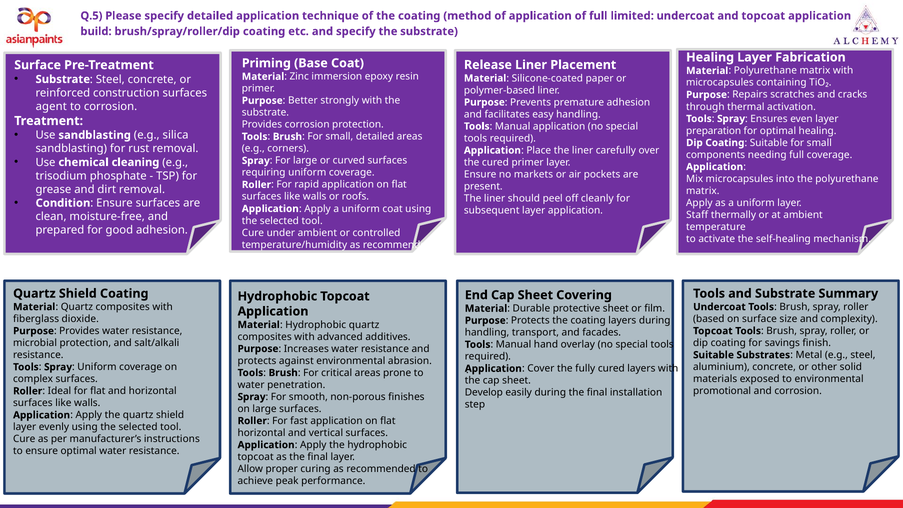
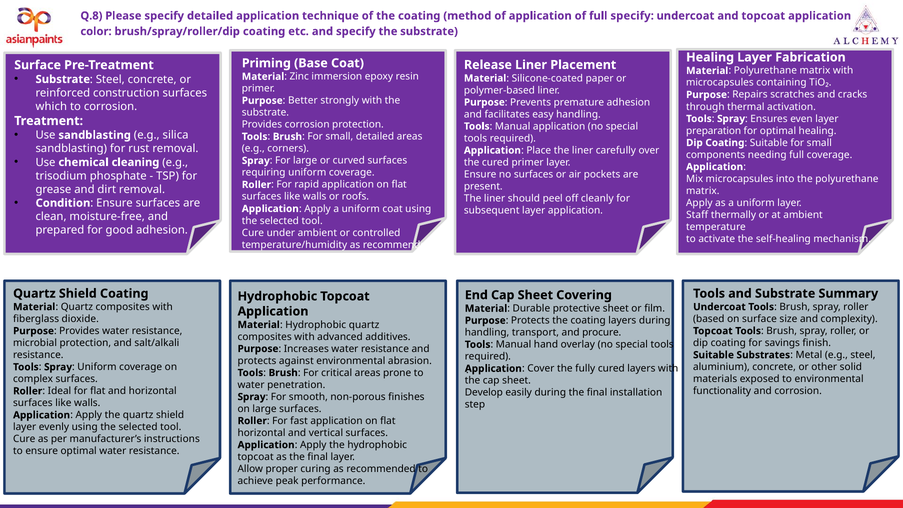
Q.5: Q.5 -> Q.8
full limited: limited -> specify
build: build -> color
agent: agent -> which
no markets: markets -> surfaces
facades: facades -> procure
promotional: promotional -> functionality
